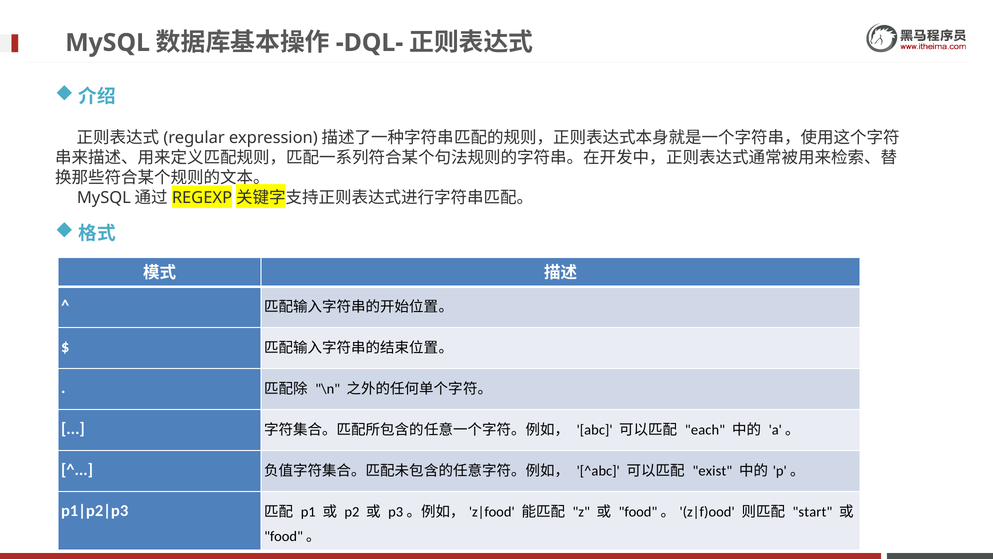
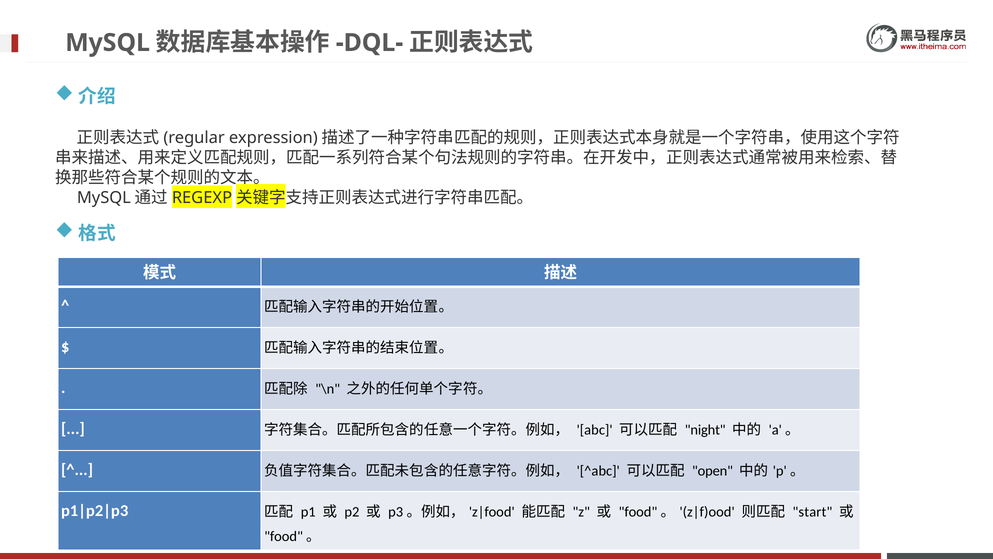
each: each -> night
exist: exist -> open
